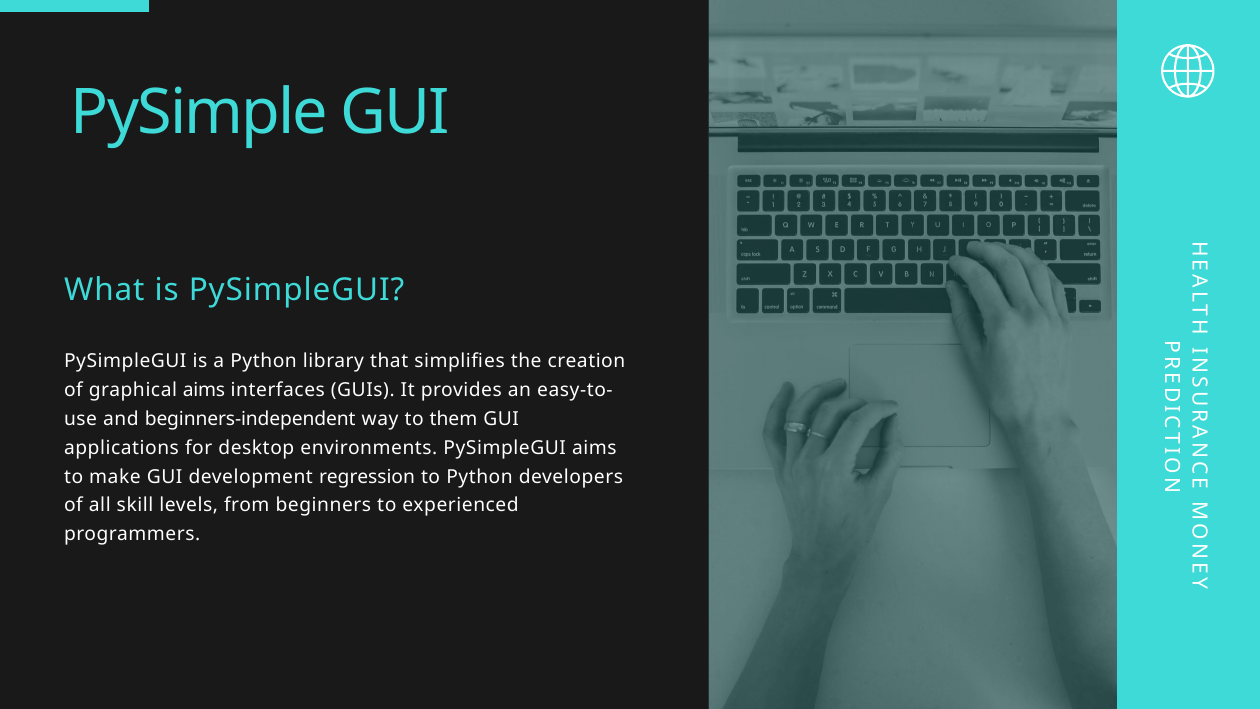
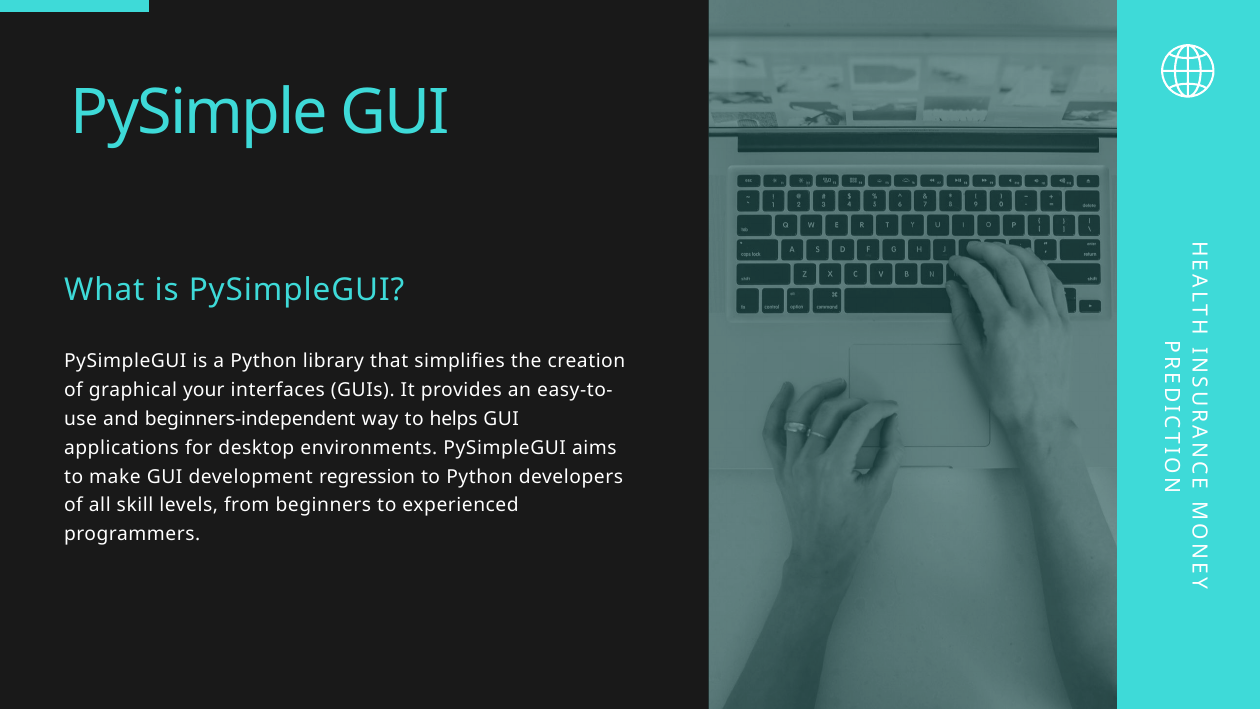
graphical aims: aims -> your
them: them -> helps
